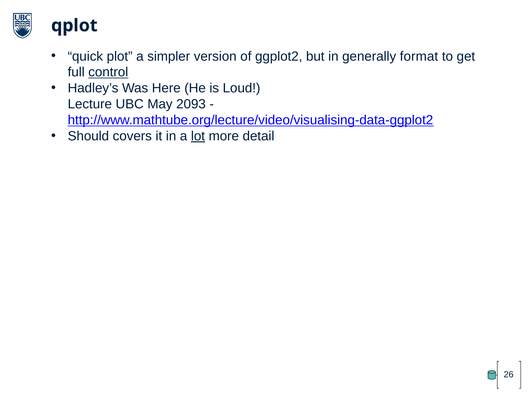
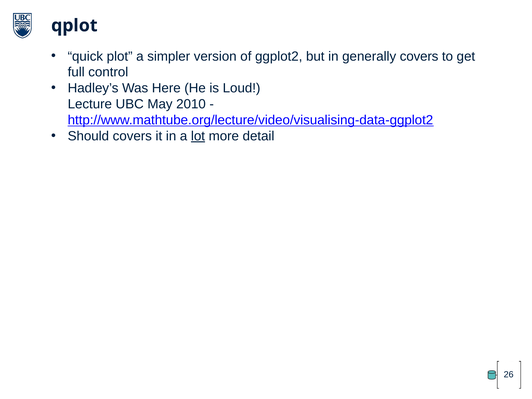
generally format: format -> covers
control underline: present -> none
2093: 2093 -> 2010
